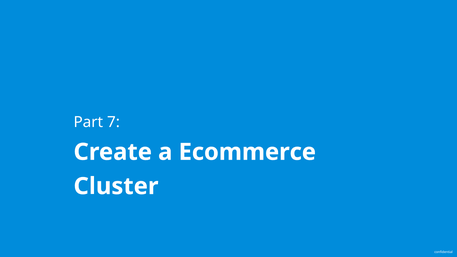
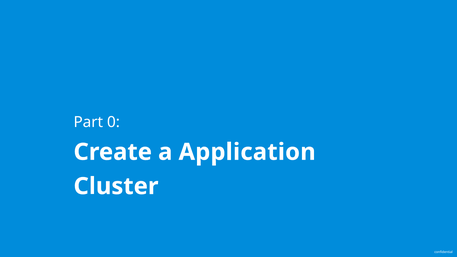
7: 7 -> 0
Ecommerce: Ecommerce -> Application
